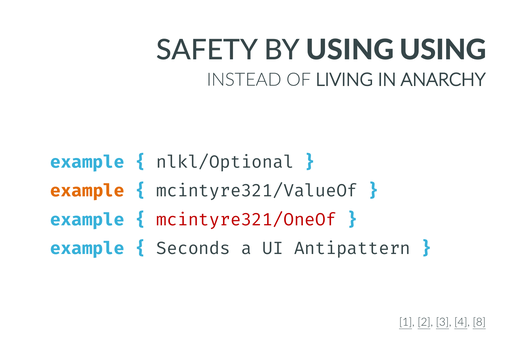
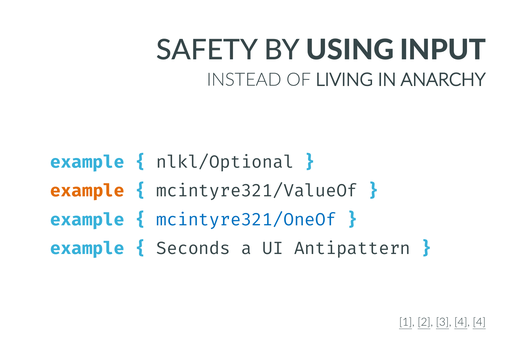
USING USING: USING -> INPUT
mcintyre321/OneOf colour: red -> blue
4 8: 8 -> 4
